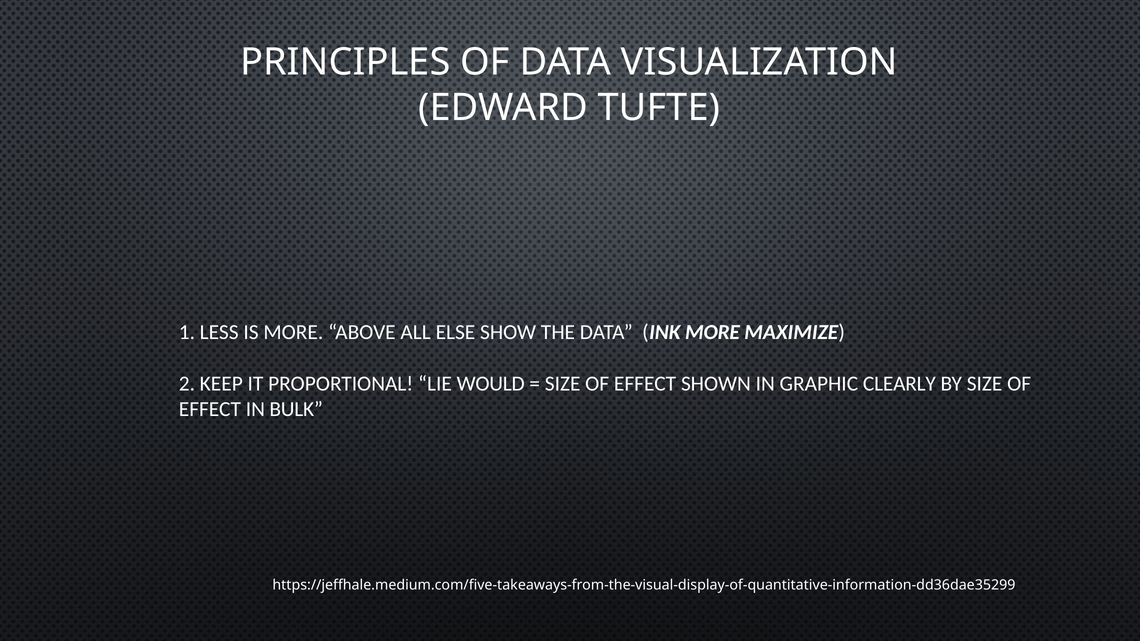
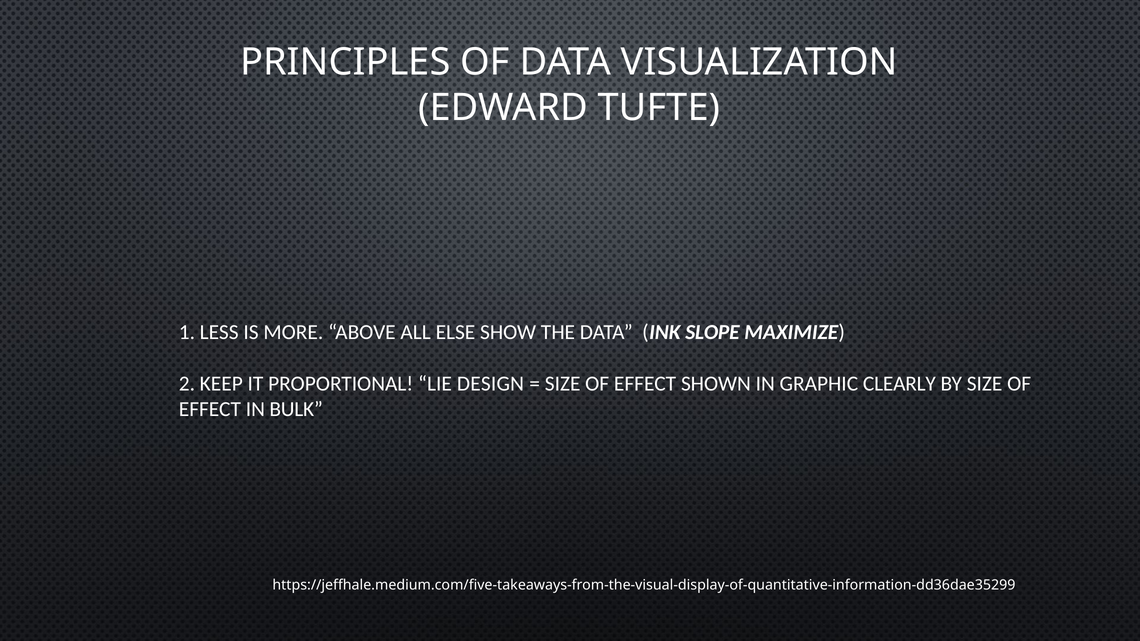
INK MORE: MORE -> SLOPE
WOULD: WOULD -> DESIGN
